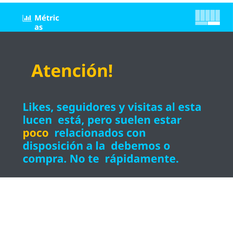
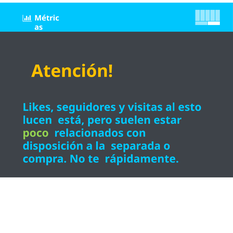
esta: esta -> esto
poco colour: yellow -> light green
debemos: debemos -> separada
